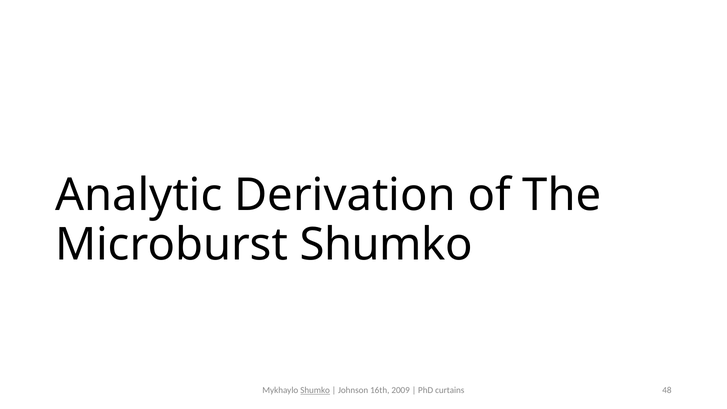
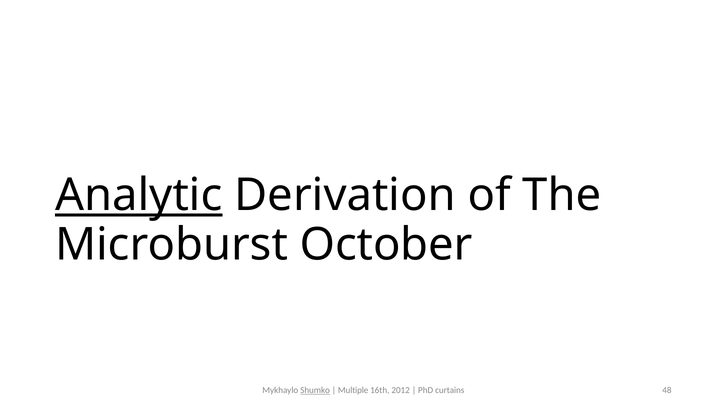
Analytic underline: none -> present
Microburst Shumko: Shumko -> October
Johnson: Johnson -> Multiple
2009: 2009 -> 2012
